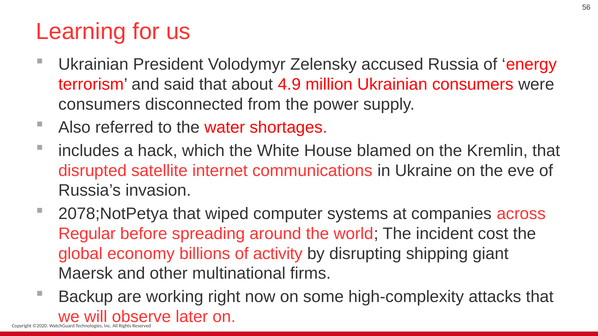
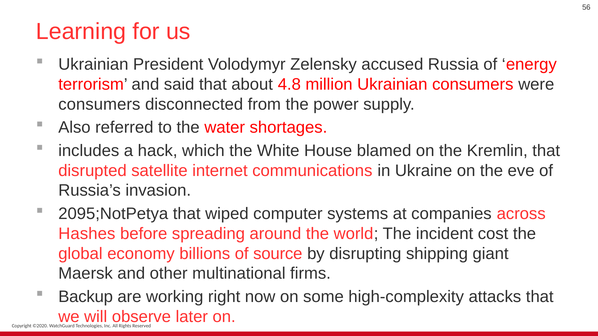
4.9: 4.9 -> 4.8
2078;NotPetya: 2078;NotPetya -> 2095;NotPetya
Regular: Regular -> Hashes
activity: activity -> source
